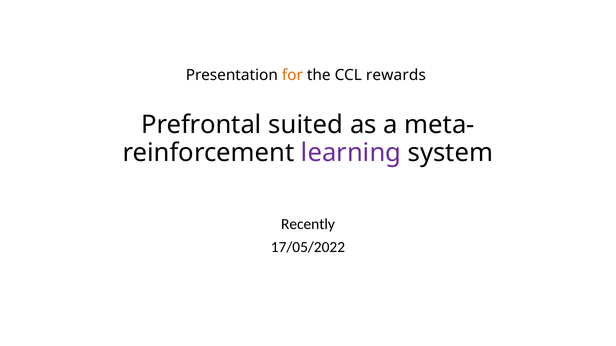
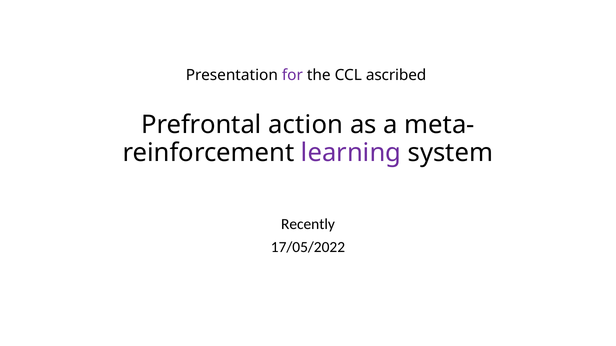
for colour: orange -> purple
rewards: rewards -> ascribed
suited: suited -> action
